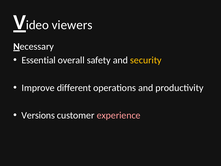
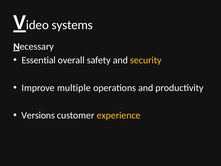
viewers: viewers -> systems
different: different -> multiple
experience colour: pink -> yellow
